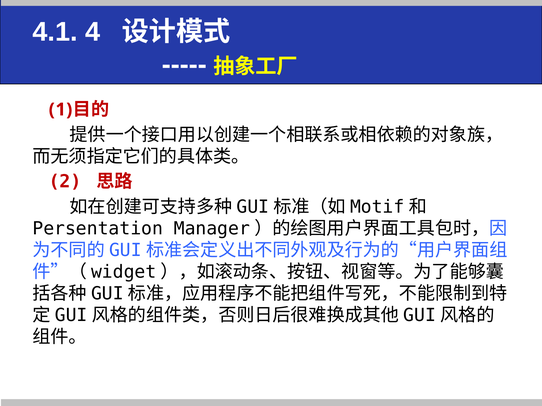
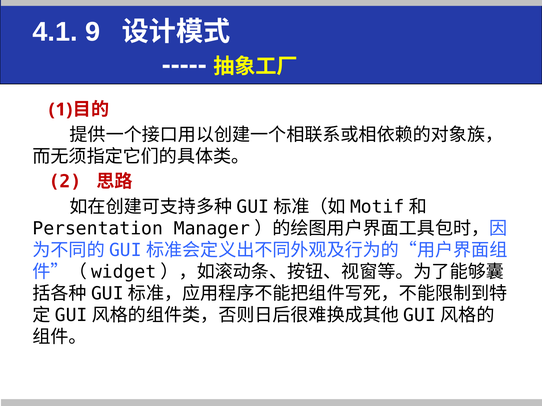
4: 4 -> 9
